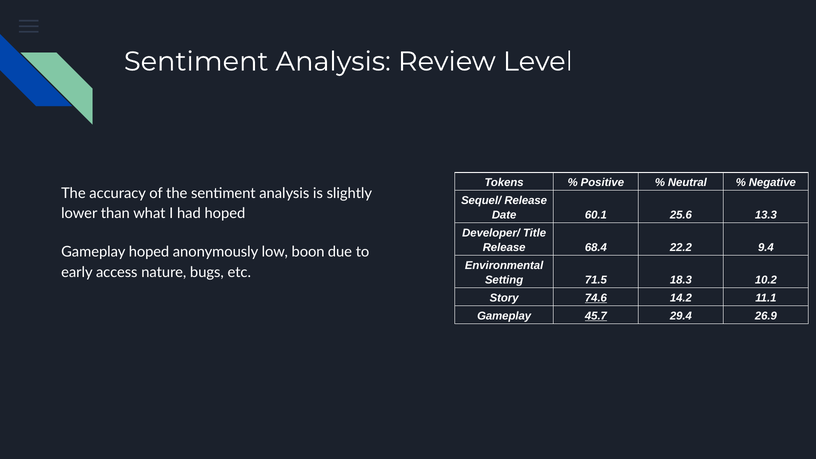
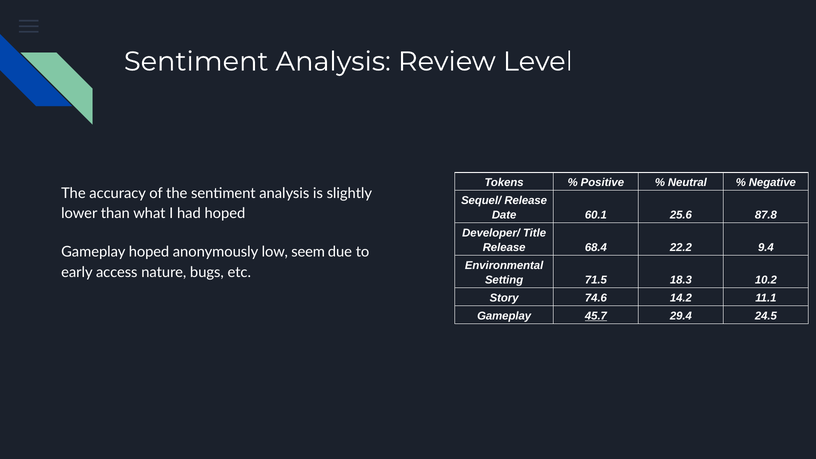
13.3: 13.3 -> 87.8
boon: boon -> seem
74.6 underline: present -> none
26.9: 26.9 -> 24.5
